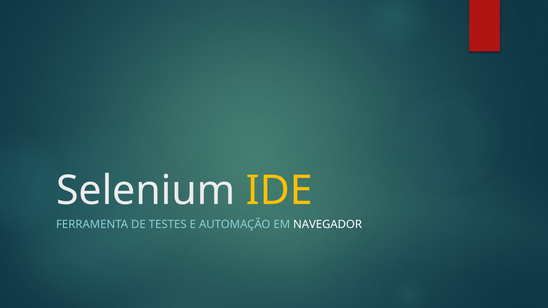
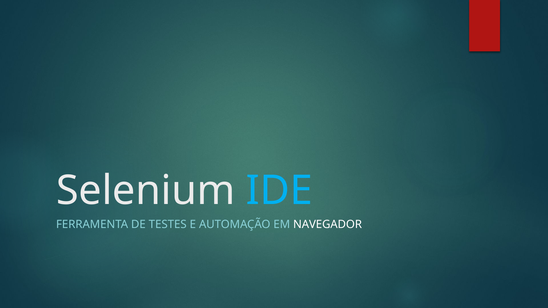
IDE colour: yellow -> light blue
